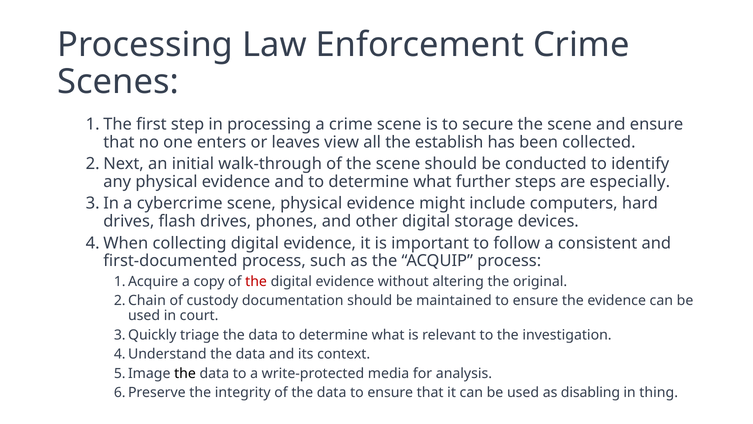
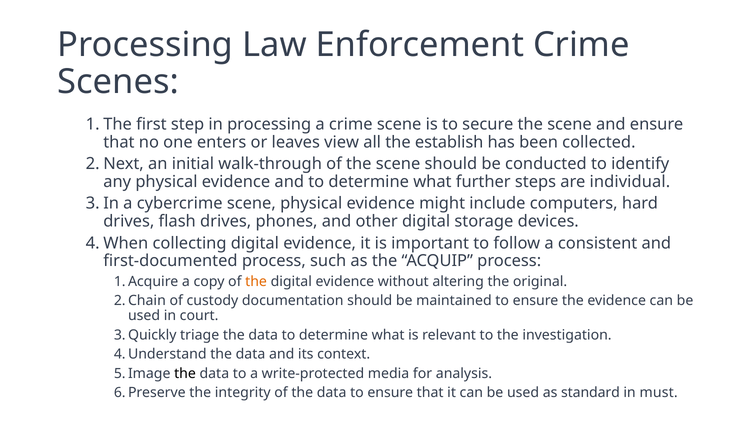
especially: especially -> individual
the at (256, 281) colour: red -> orange
disabling: disabling -> standard
thing: thing -> must
